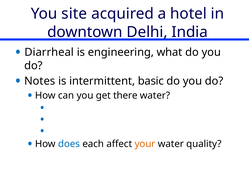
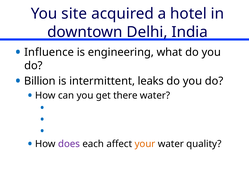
Diarrheal: Diarrheal -> Influence
Notes: Notes -> Billion
basic: basic -> leaks
does colour: blue -> purple
